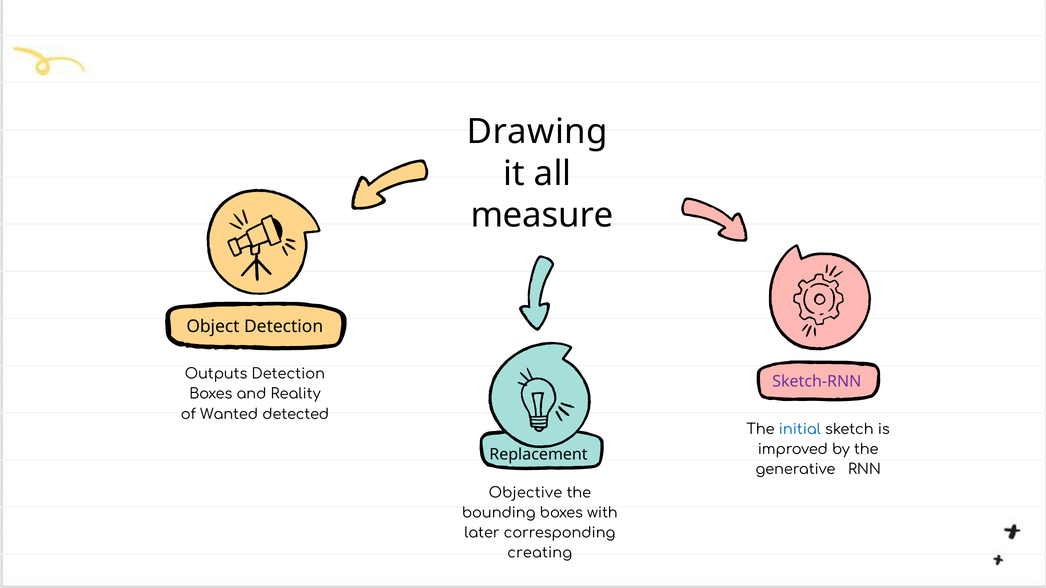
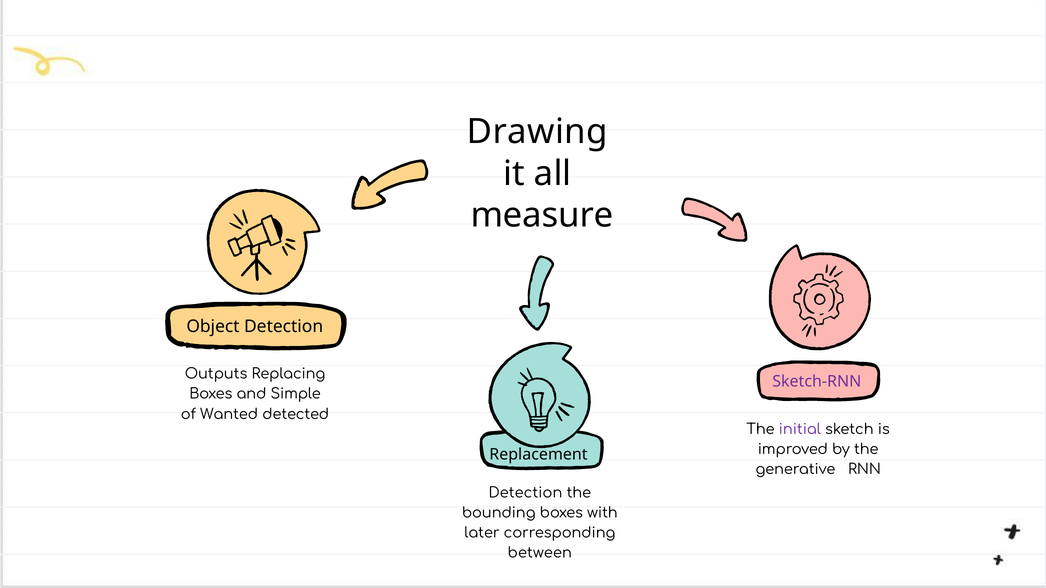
Outputs Detection: Detection -> Replacing
Reality: Reality -> Simple
initial colour: blue -> purple
Objective at (525, 493): Objective -> Detection
creating: creating -> between
